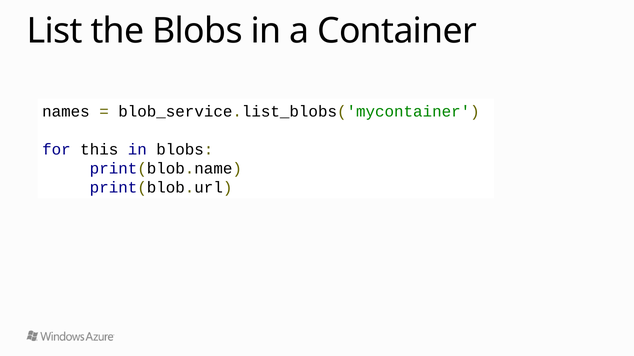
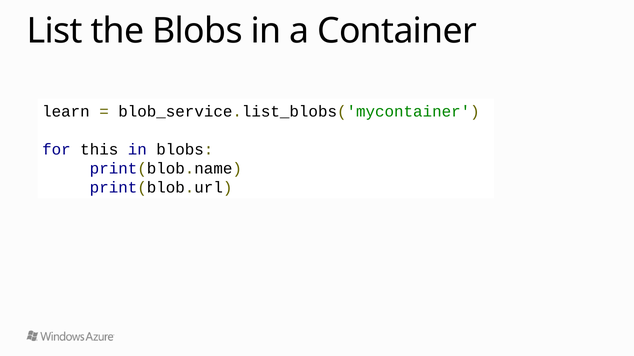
names: names -> learn
